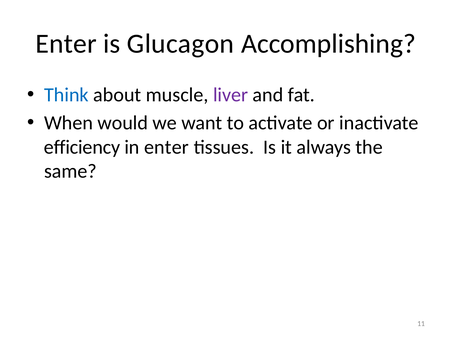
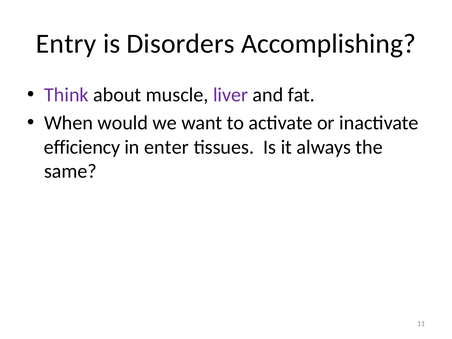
Enter at (66, 44): Enter -> Entry
Glucagon: Glucagon -> Disorders
Think colour: blue -> purple
